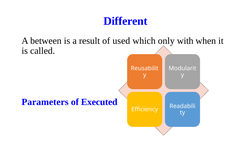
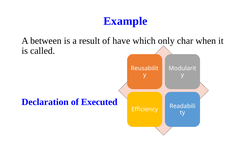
Different: Different -> Example
used: used -> have
with: with -> char
Parameters: Parameters -> Declaration
